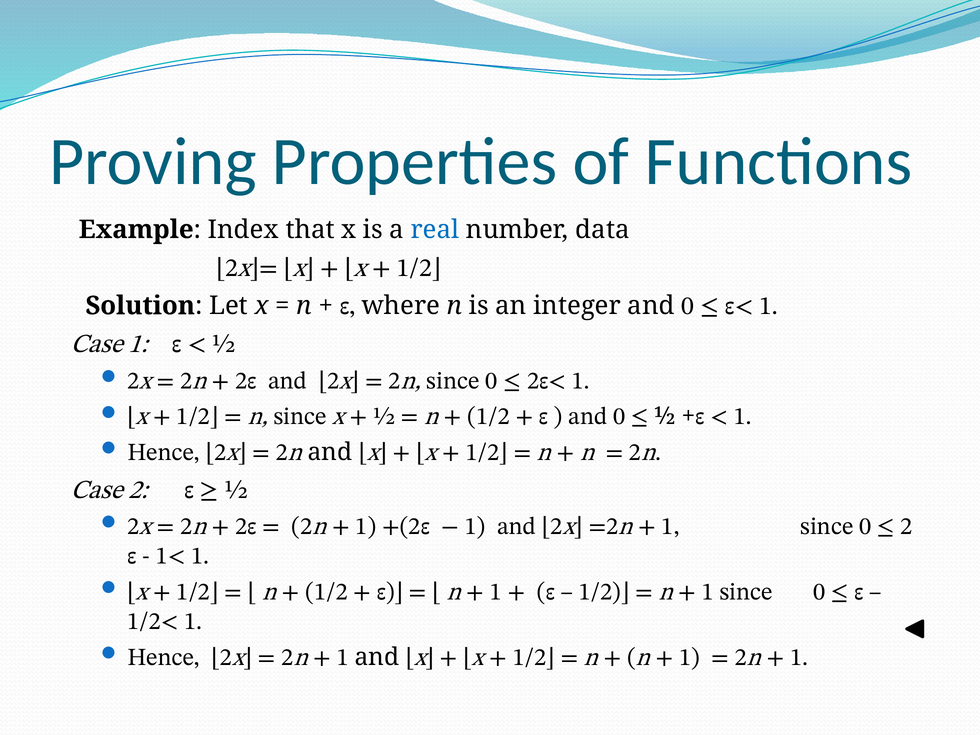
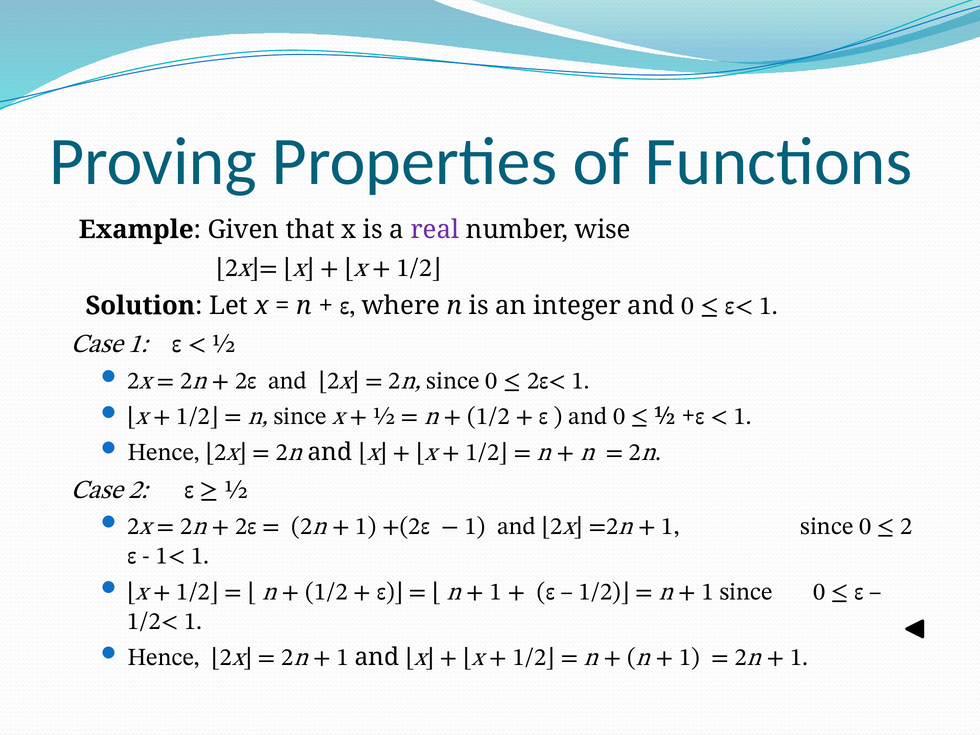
Index: Index -> Given
real colour: blue -> purple
data: data -> wise
